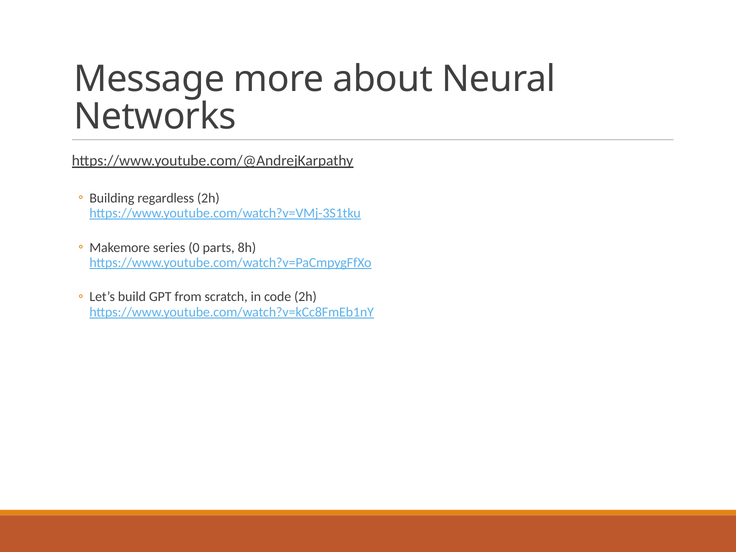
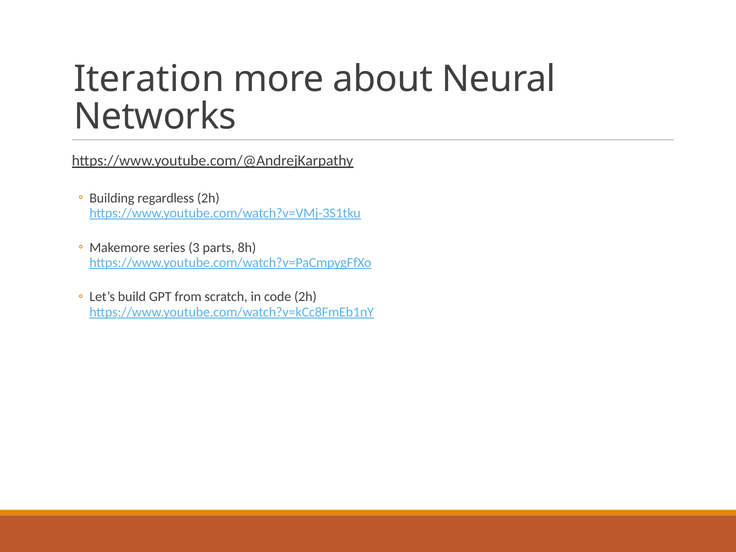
Message: Message -> Iteration
0: 0 -> 3
